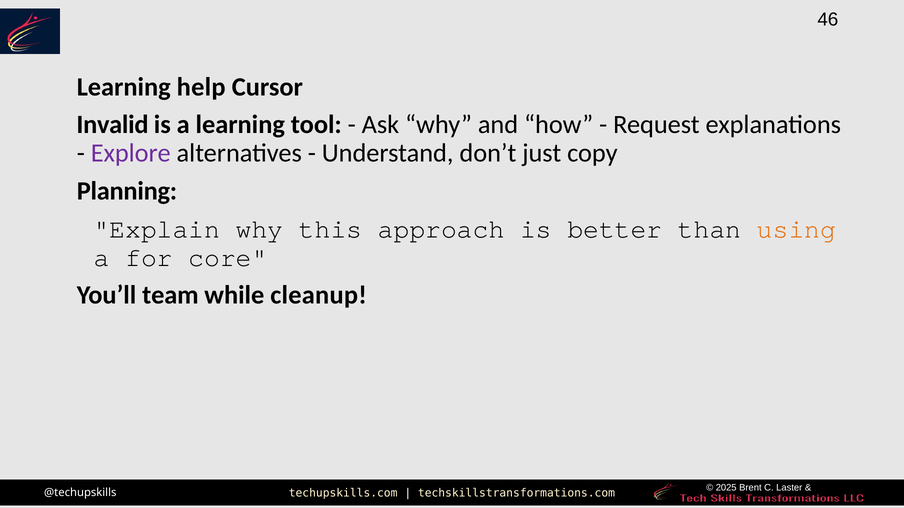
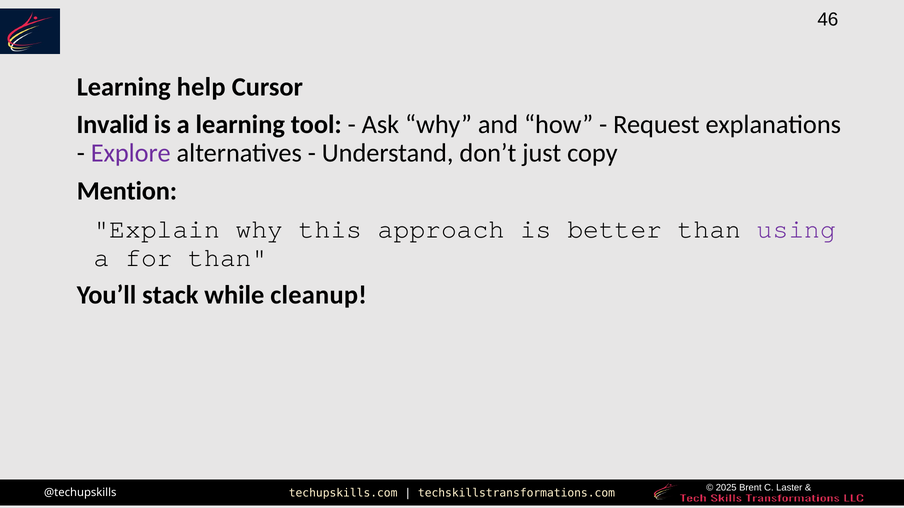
Planning: Planning -> Mention
using colour: orange -> purple
for core: core -> than
team: team -> stack
